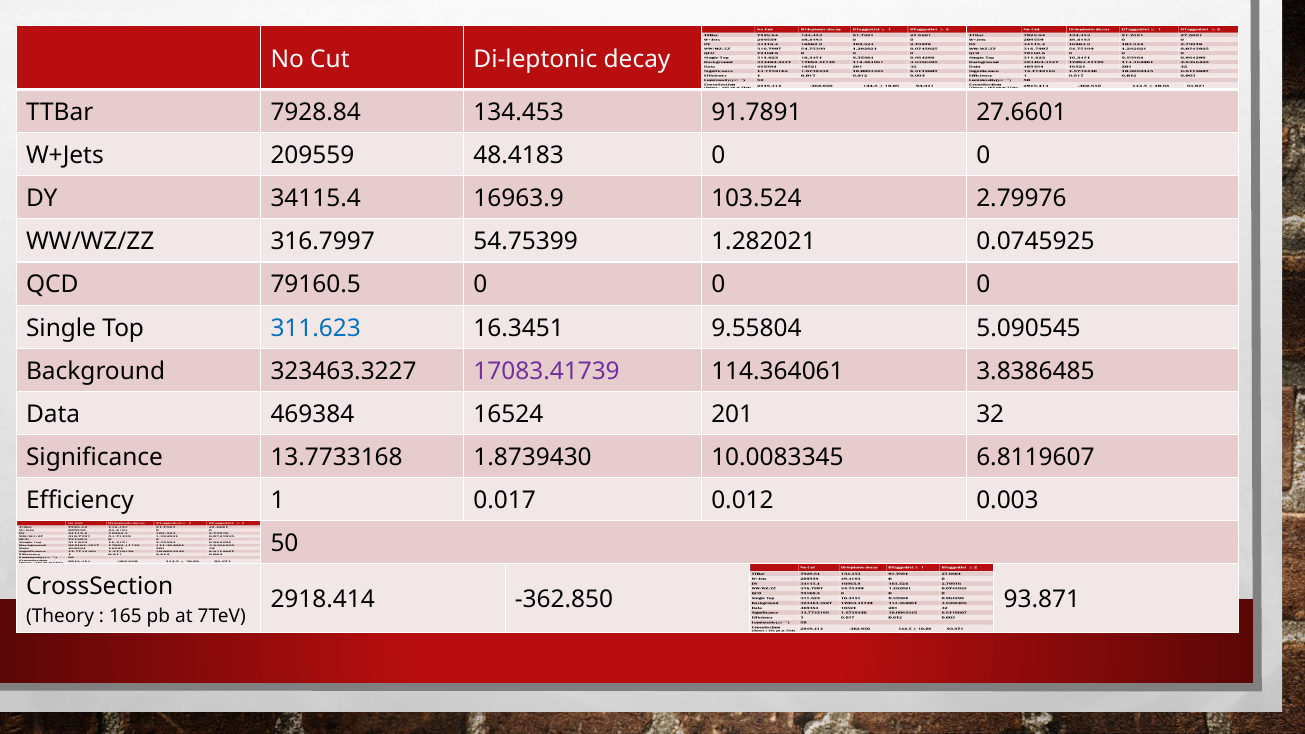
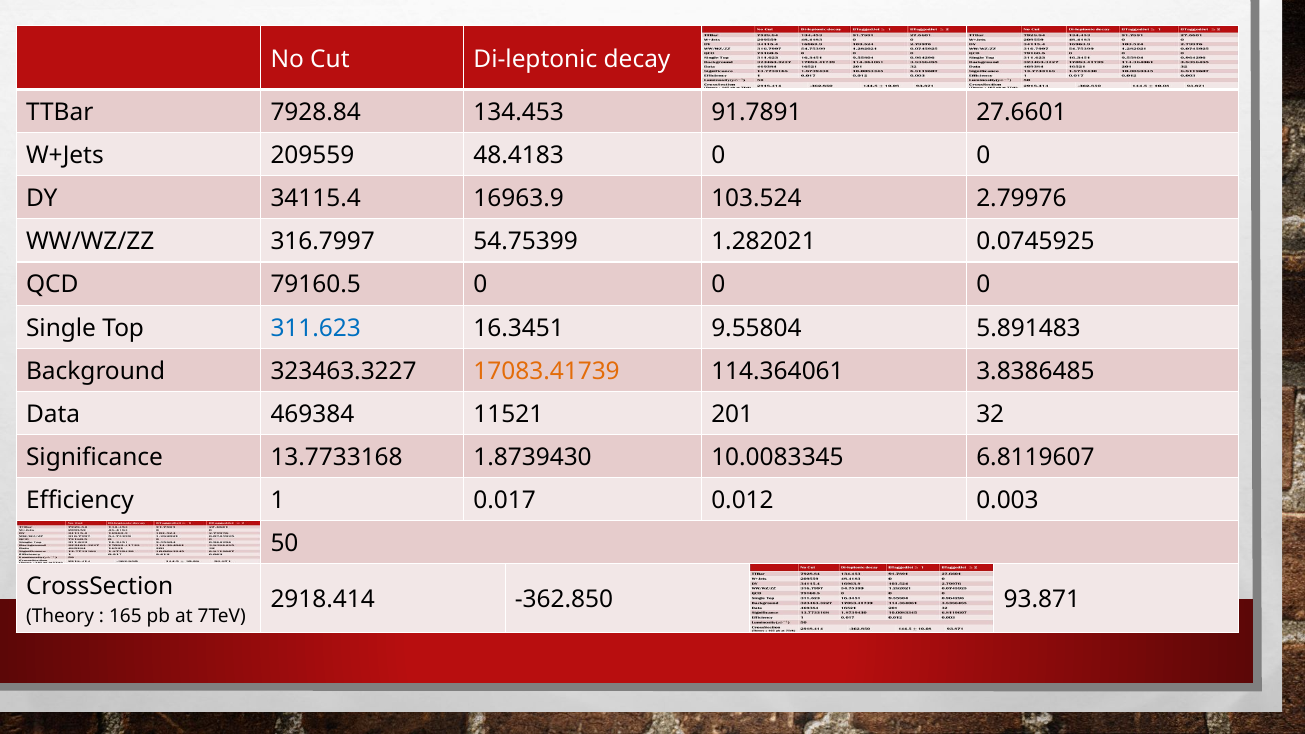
5.090545: 5.090545 -> 5.891483
17083.41739 colour: purple -> orange
16524: 16524 -> 11521
